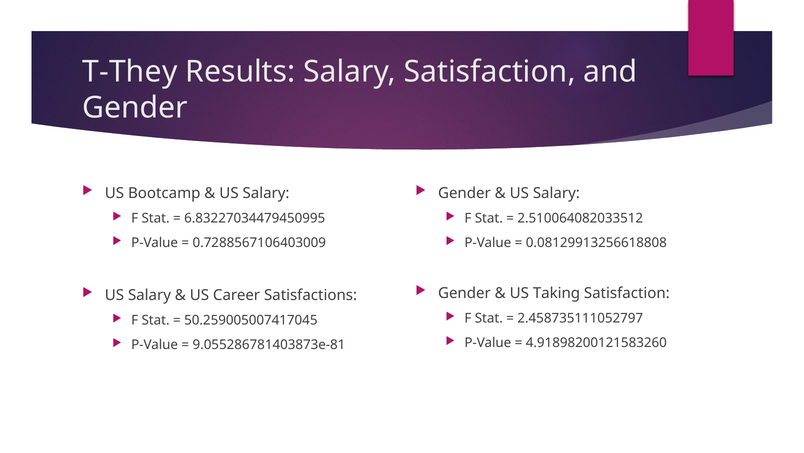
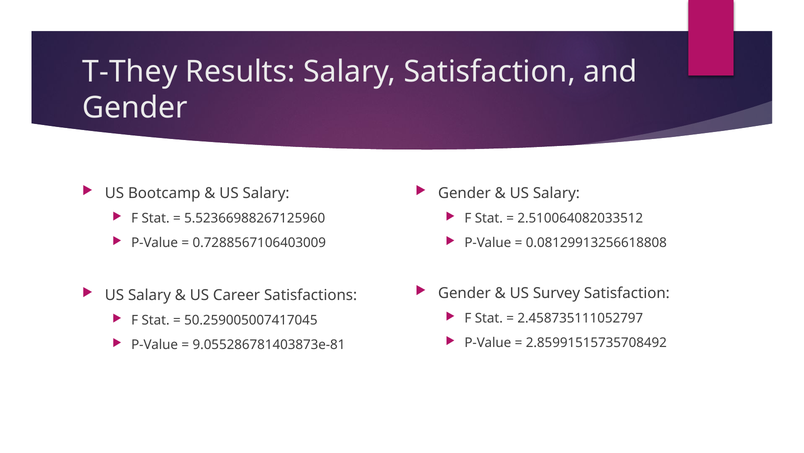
6.83227034479450995: 6.83227034479450995 -> 5.52366988267125960
Taking: Taking -> Survey
4.91898200121583260: 4.91898200121583260 -> 2.85991515735708492
